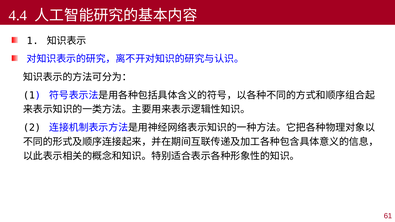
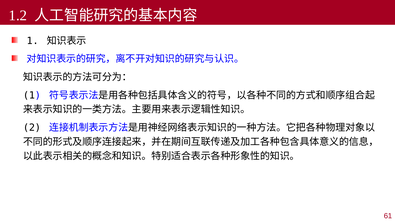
4.4: 4.4 -> 1.2
